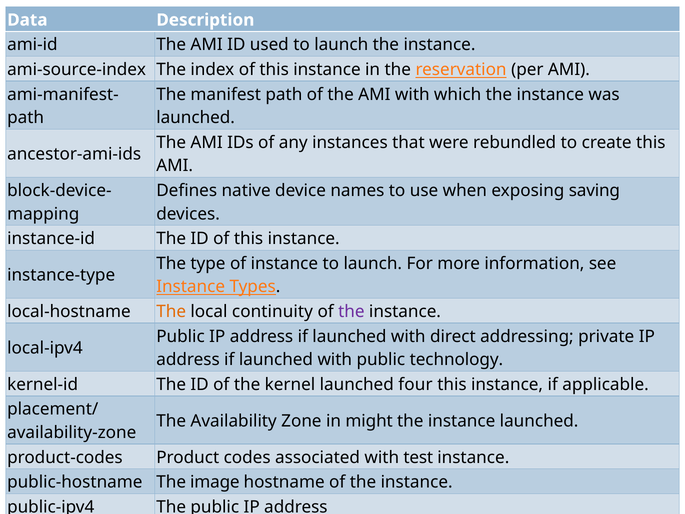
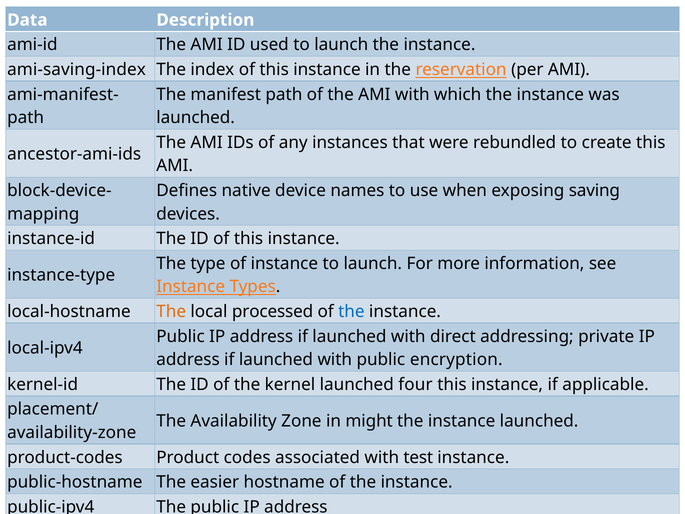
ami-source-index: ami-source-index -> ami-saving-index
continuity: continuity -> processed
the at (351, 311) colour: purple -> blue
technology: technology -> encryption
image: image -> easier
